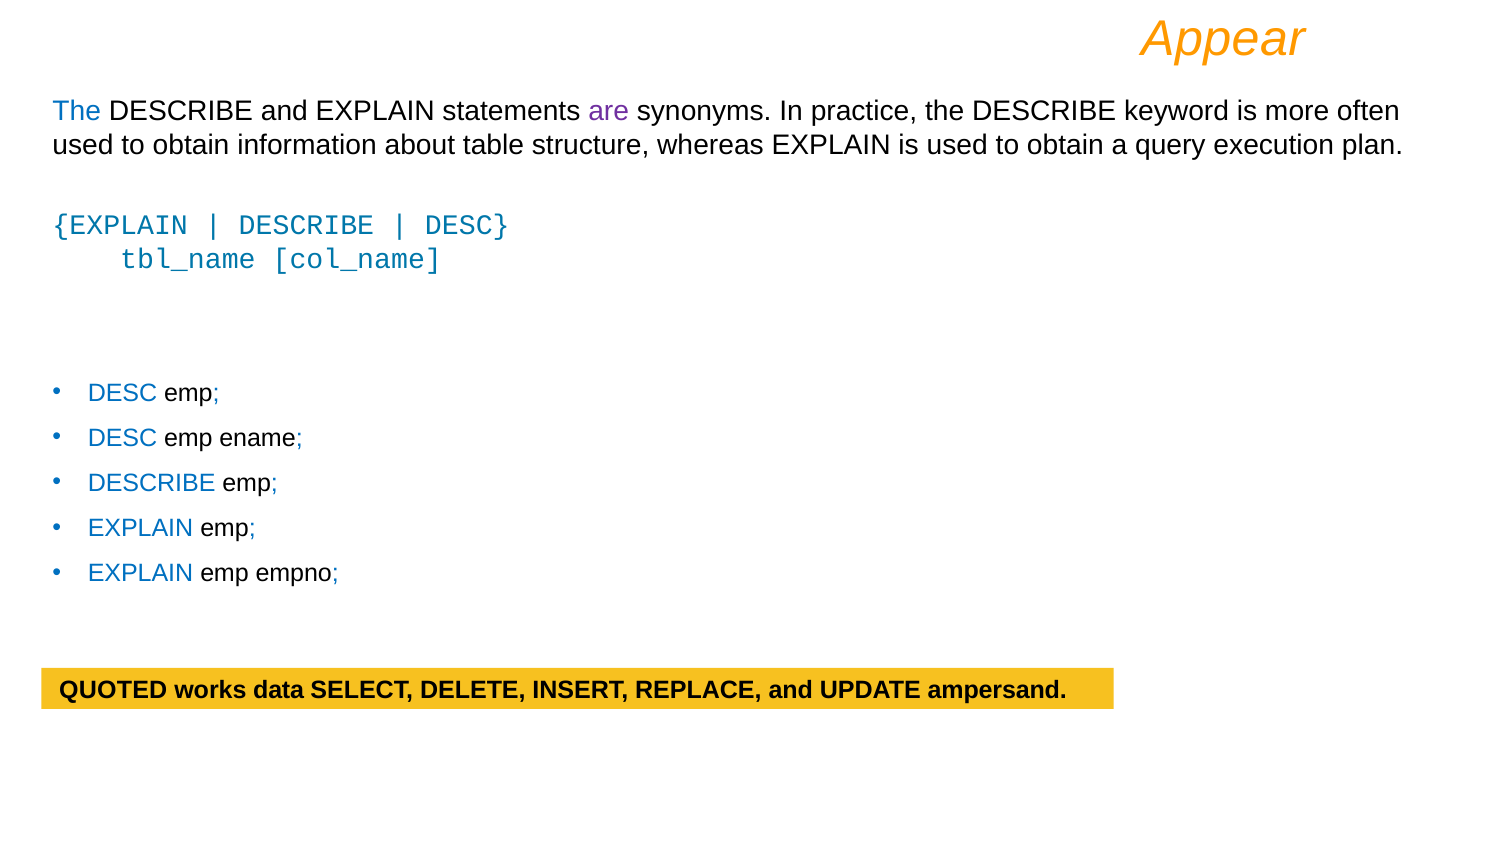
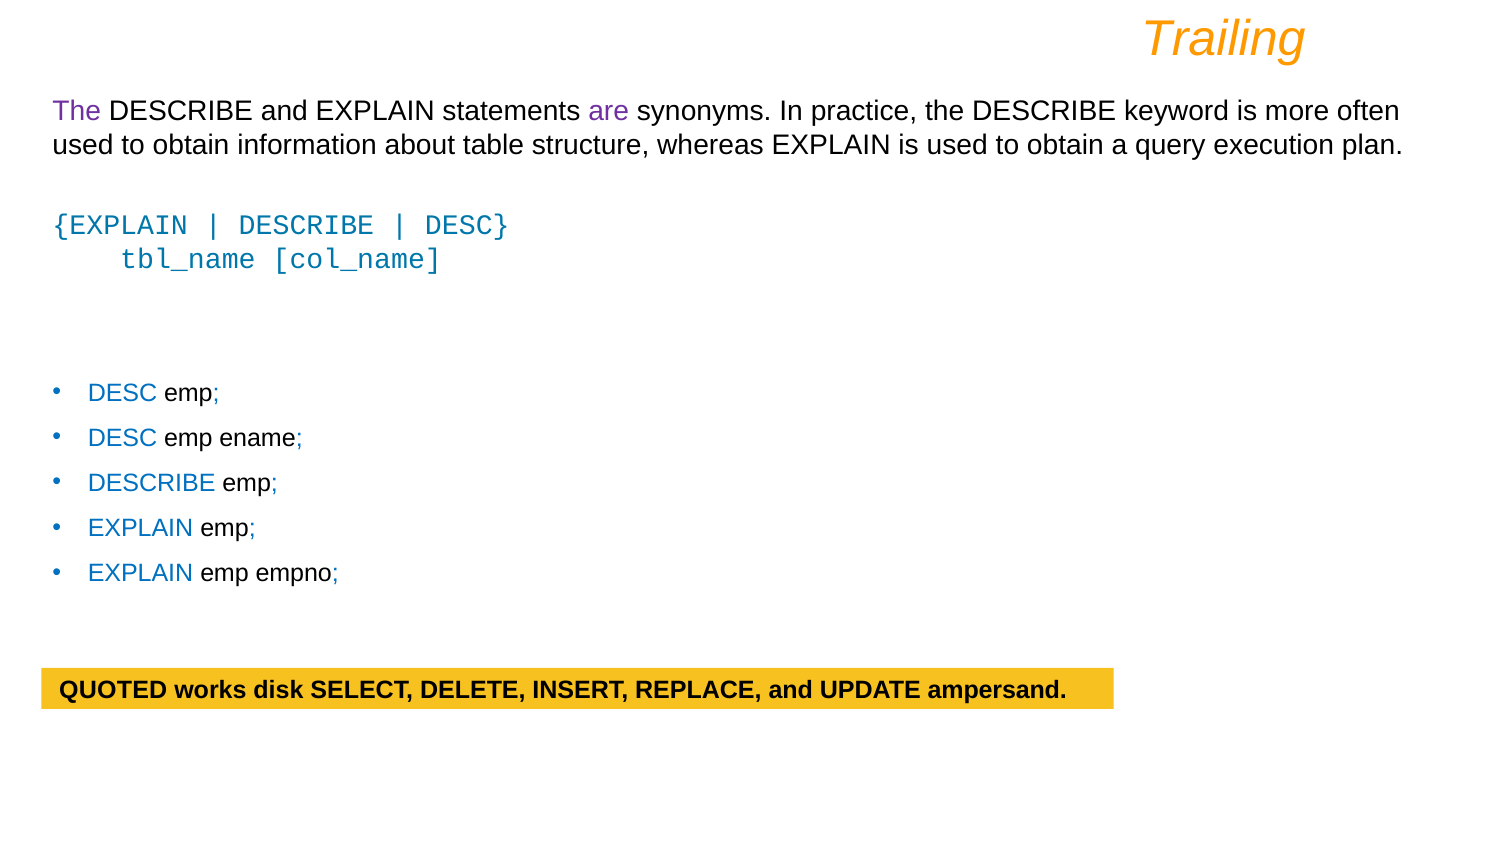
Appear: Appear -> Trailing
The at (77, 111) colour: blue -> purple
data: data -> disk
